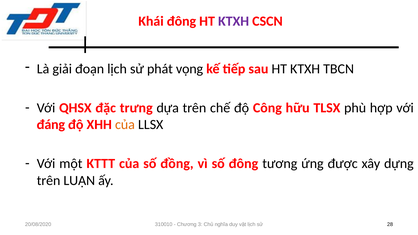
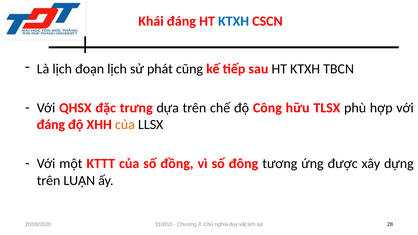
Khái đông: đông -> đáng
KTXH at (234, 21) colour: purple -> blue
Là giải: giải -> lịch
vọng: vọng -> cũng
